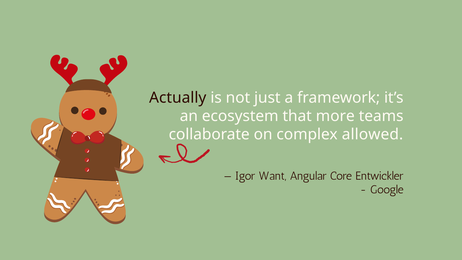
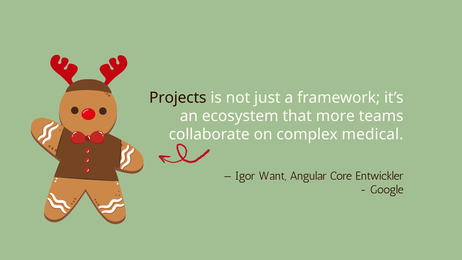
Actually: Actually -> Projects
allowed: allowed -> medical
